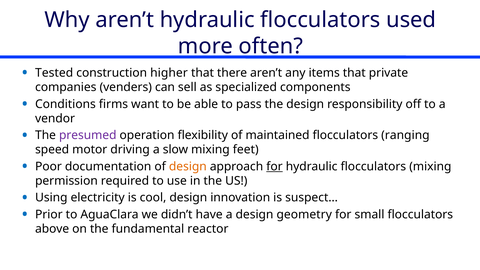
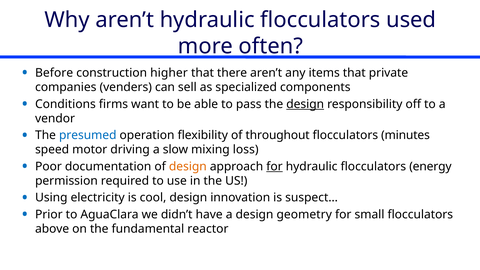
Tested: Tested -> Before
design at (305, 104) underline: none -> present
presumed colour: purple -> blue
maintained: maintained -> throughout
ranging: ranging -> minutes
feet: feet -> loss
flocculators mixing: mixing -> energy
